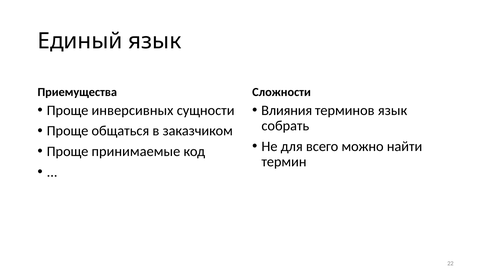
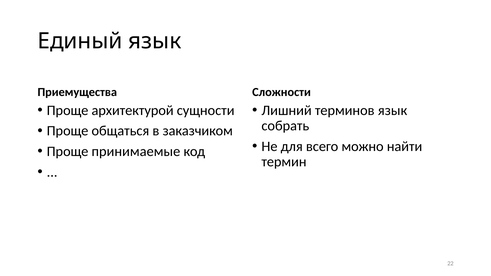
инверсивных: инверсивных -> архитектурой
Влияния: Влияния -> Лишний
